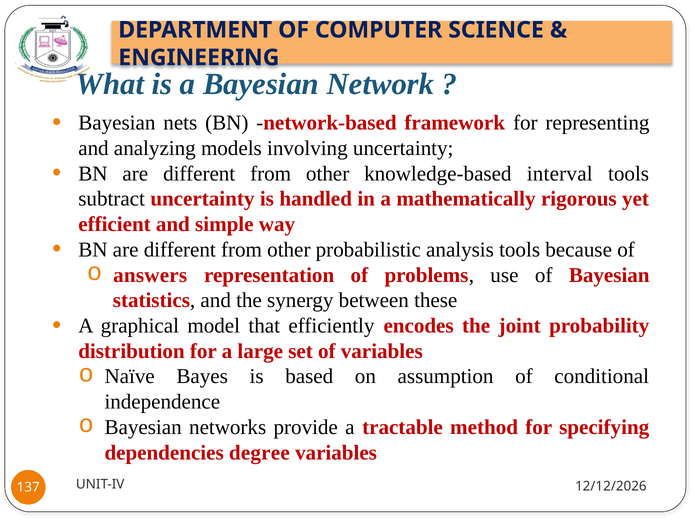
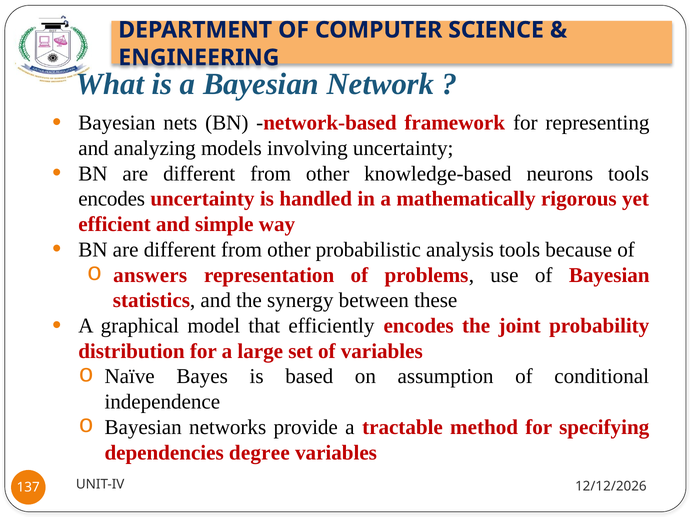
interval: interval -> neurons
subtract at (112, 199): subtract -> encodes
